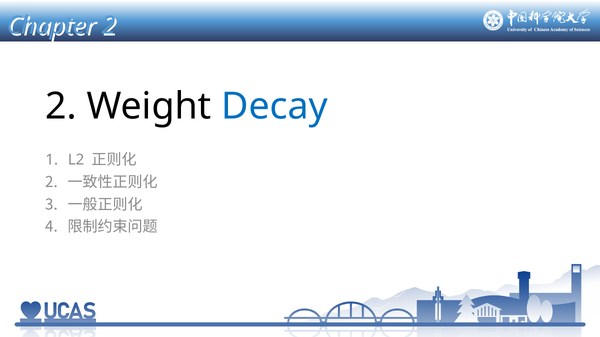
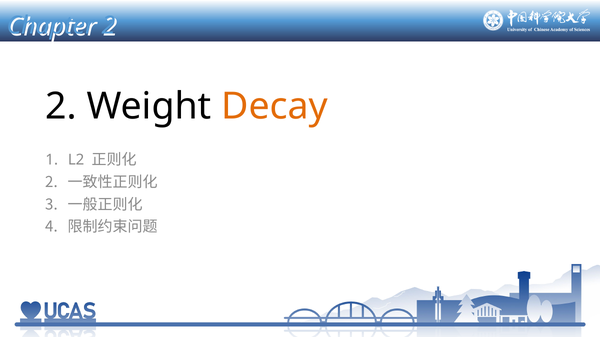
Decay colour: blue -> orange
